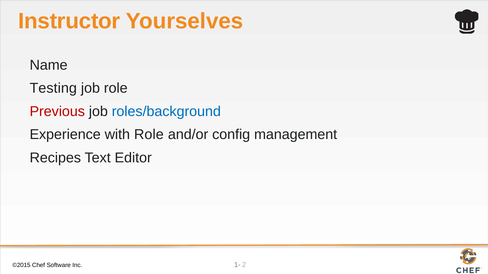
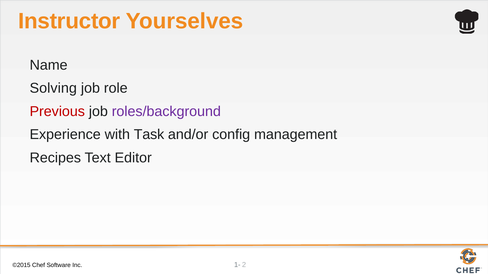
Testing: Testing -> Solving
roles/background colour: blue -> purple
with Role: Role -> Task
